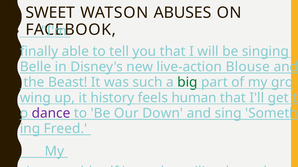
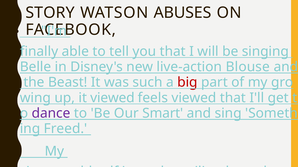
SWEET: SWEET -> STORY
big colour: green -> red
it history: history -> viewed
feels human: human -> viewed
Down: Down -> Smart
